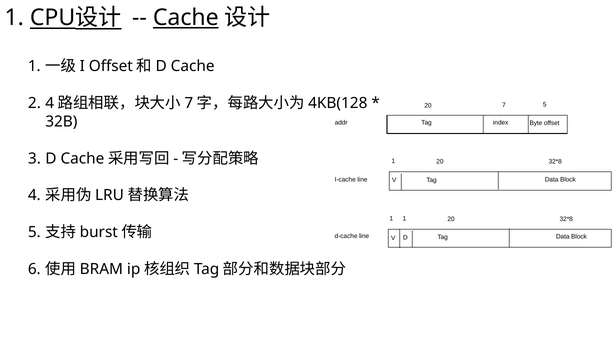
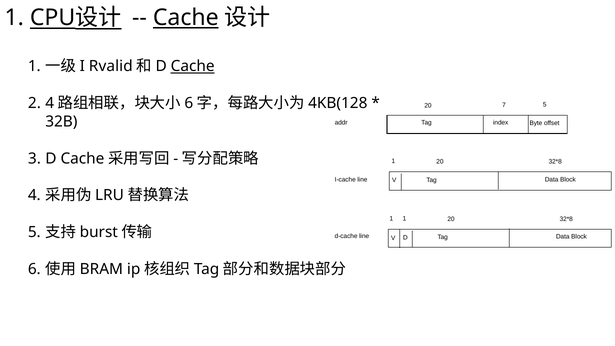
Offset at (111, 66): Offset -> Rvalid
Cache at (193, 66) underline: none -> present
7 at (189, 103): 7 -> 6
